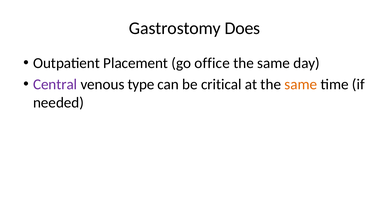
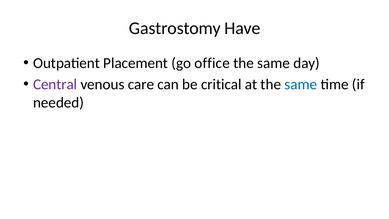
Does: Does -> Have
type: type -> care
same at (301, 84) colour: orange -> blue
